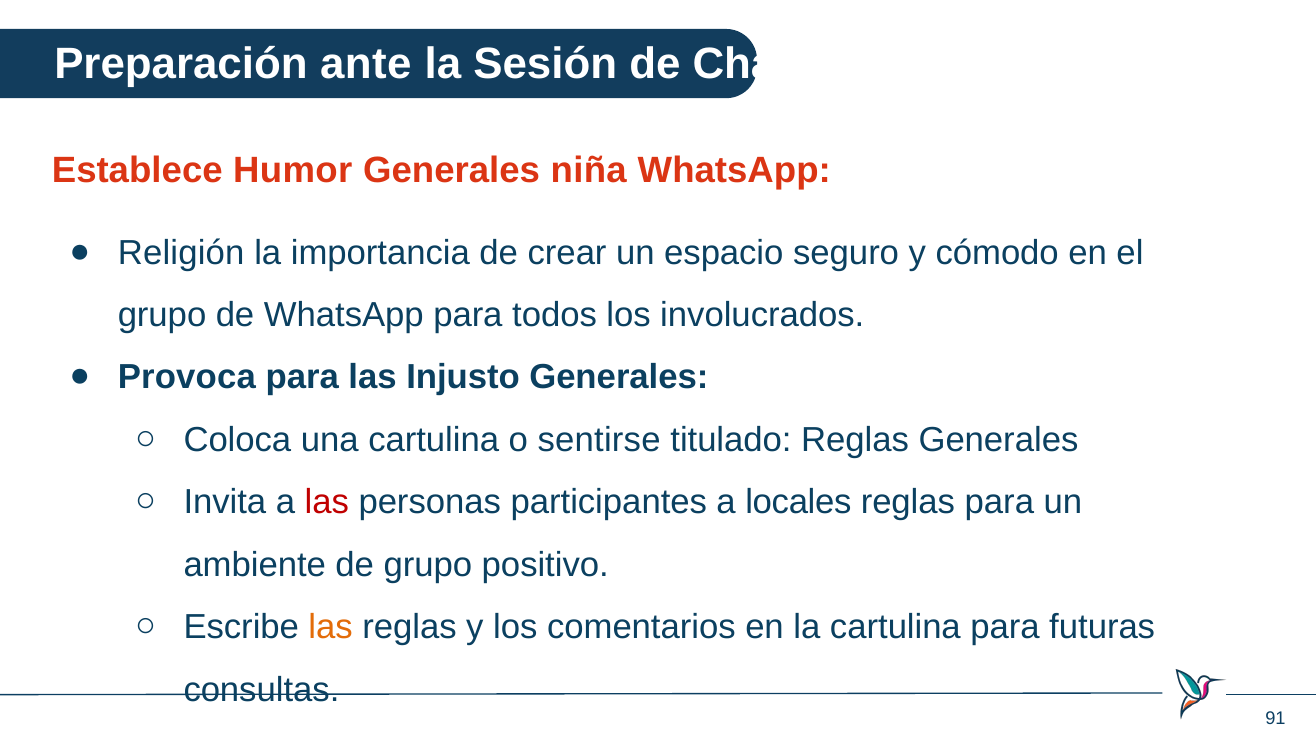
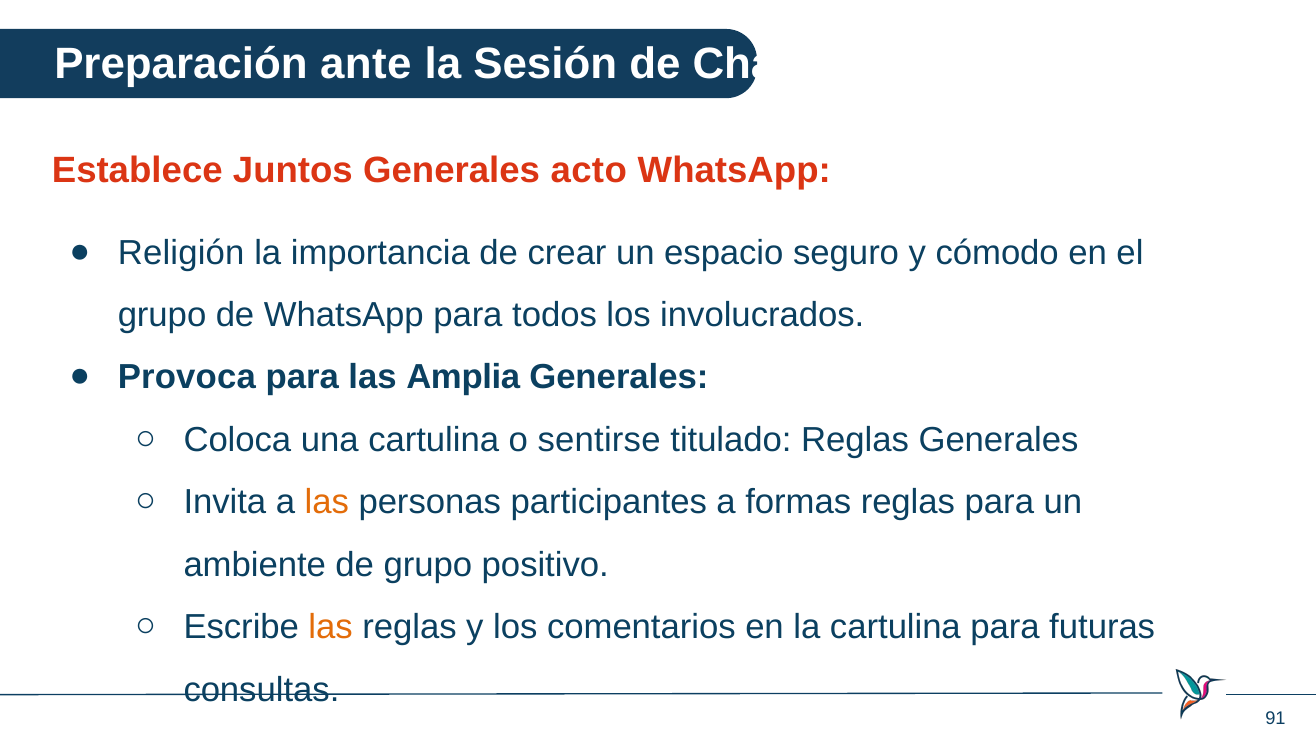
Humor: Humor -> Juntos
niña: niña -> acto
Injusto: Injusto -> Amplia
las at (327, 503) colour: red -> orange
locales: locales -> formas
